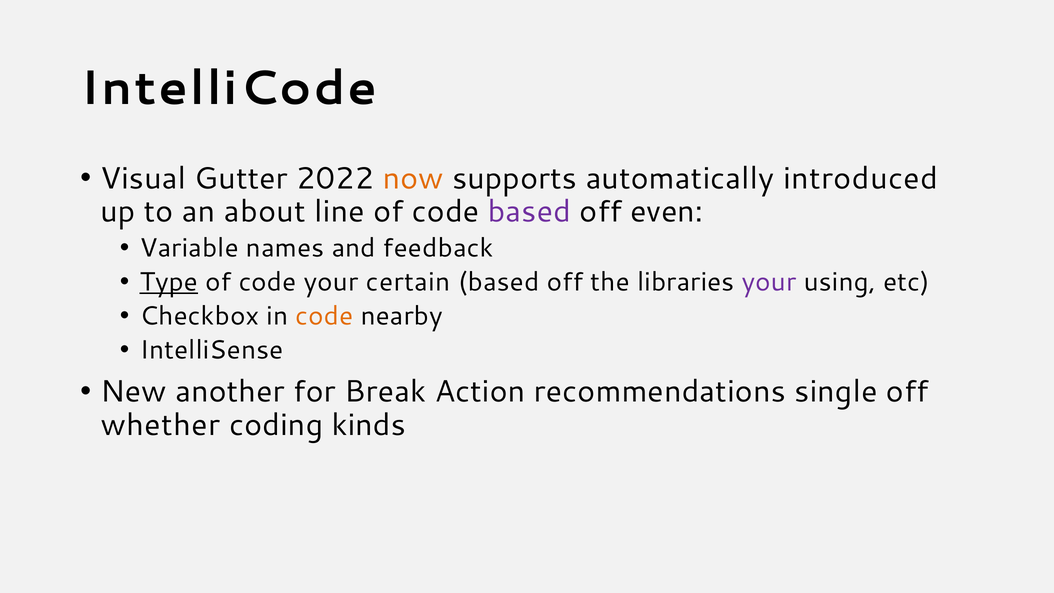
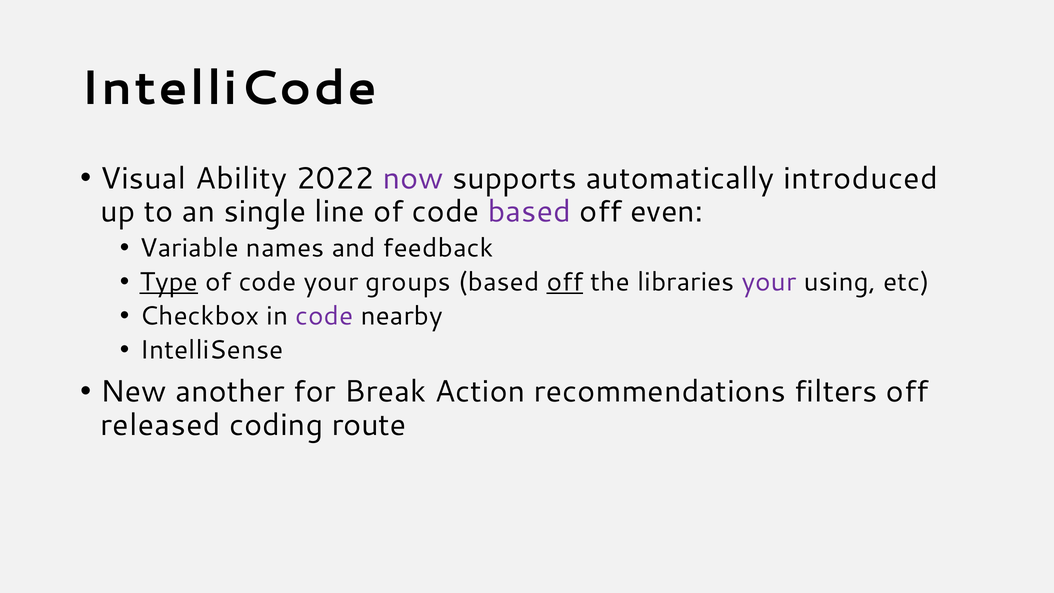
Gutter: Gutter -> Ability
now colour: orange -> purple
about: about -> single
certain: certain -> groups
off at (565, 282) underline: none -> present
code at (324, 316) colour: orange -> purple
single: single -> filters
whether: whether -> released
kinds: kinds -> route
